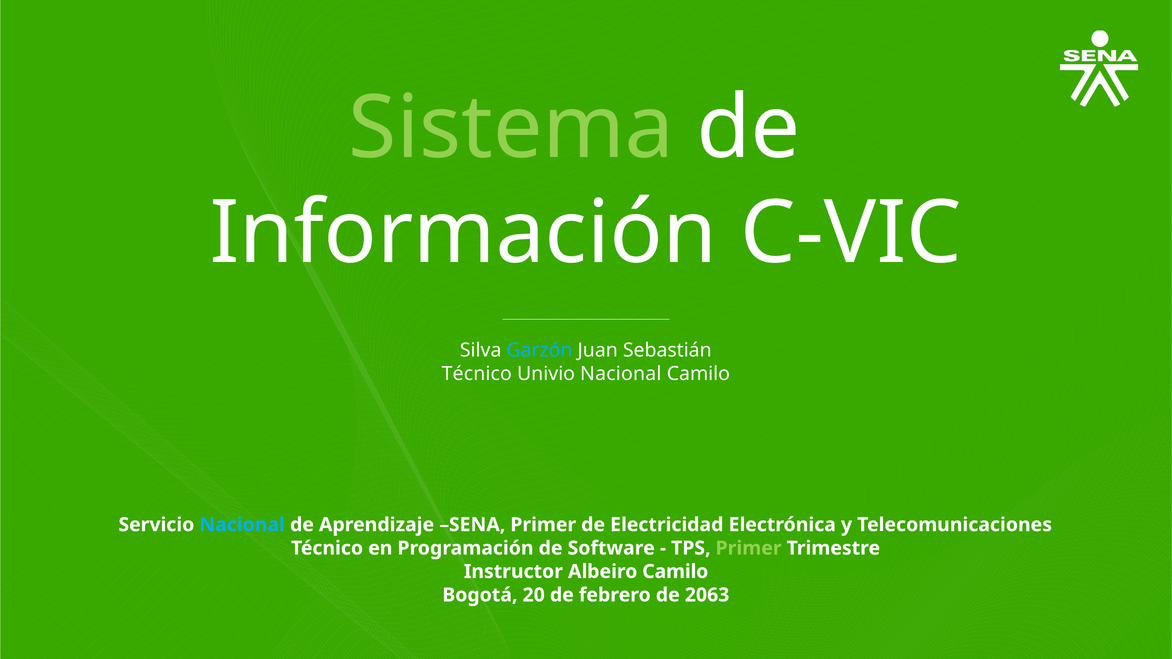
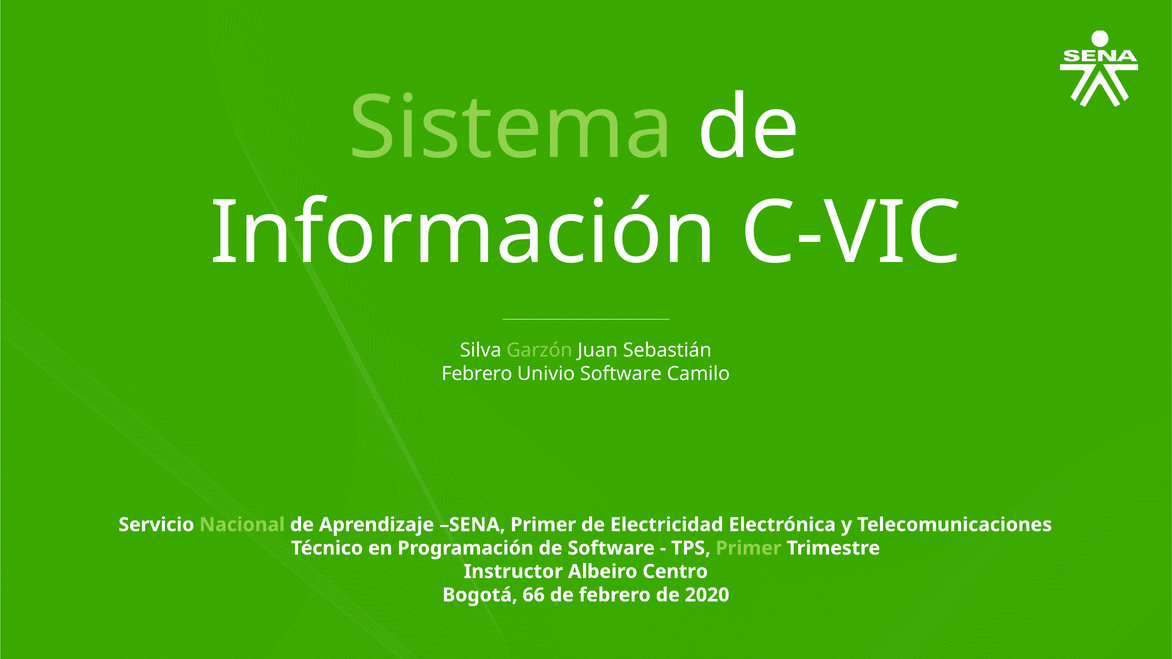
Garzón colour: light blue -> light green
Técnico at (477, 374): Técnico -> Febrero
Univio Nacional: Nacional -> Software
Nacional at (242, 525) colour: light blue -> light green
Albeiro Camilo: Camilo -> Centro
20: 20 -> 66
2063: 2063 -> 2020
